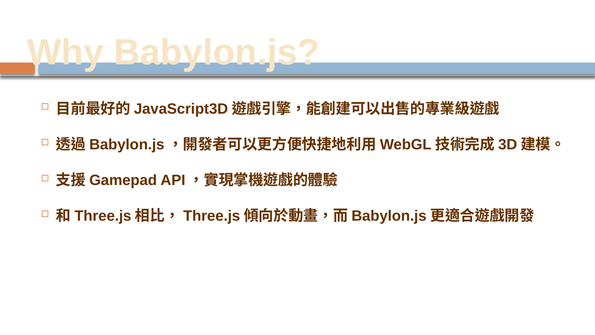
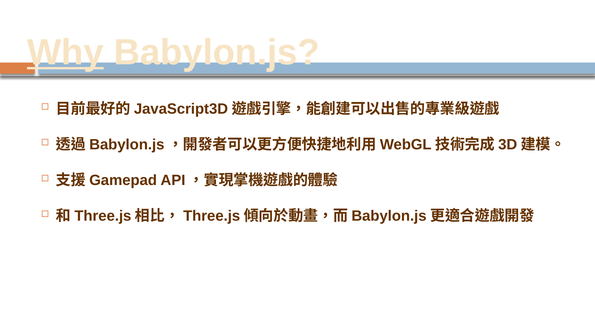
Why underline: none -> present
